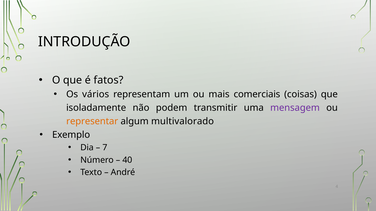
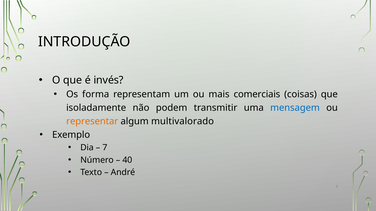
fatos: fatos -> invés
vários: vários -> forma
mensagem colour: purple -> blue
